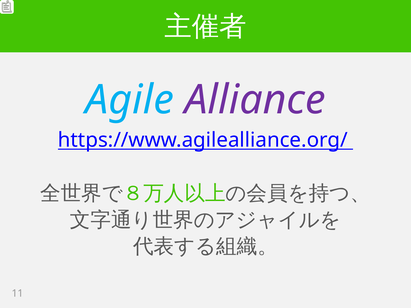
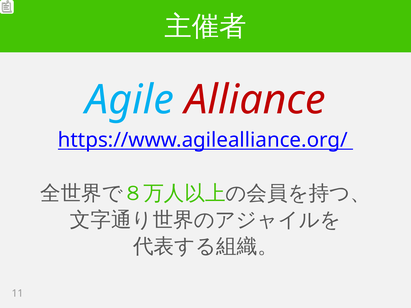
Alliance colour: purple -> red
